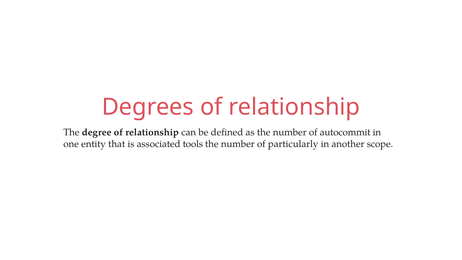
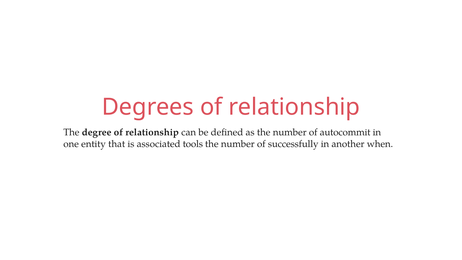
particularly: particularly -> successfully
scope: scope -> when
